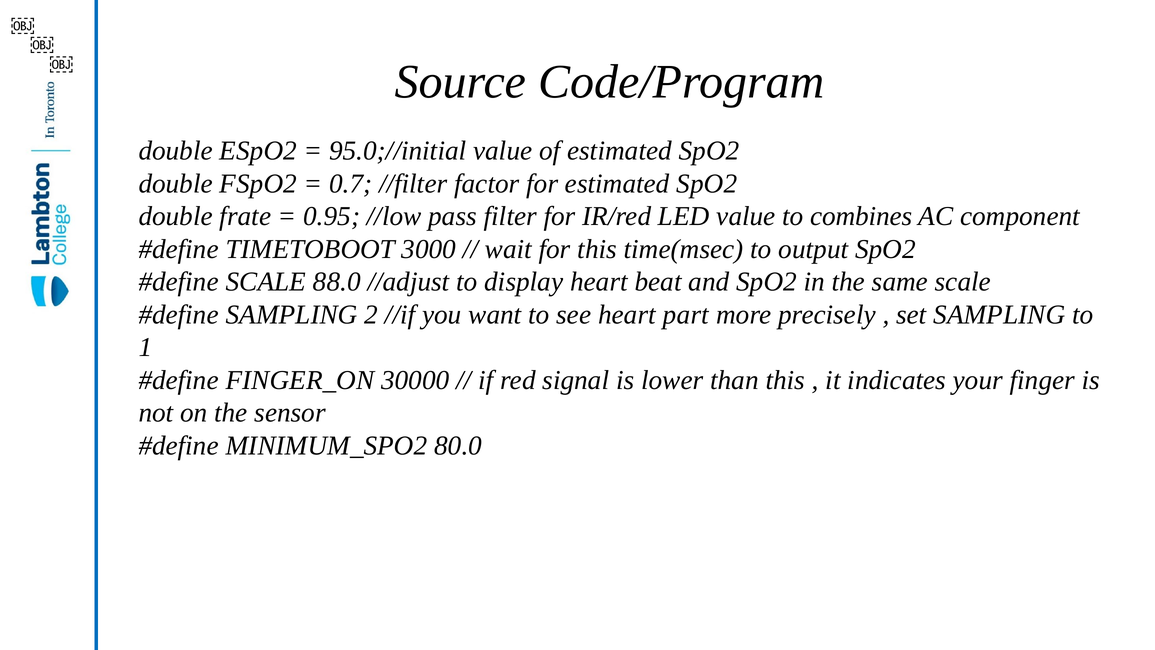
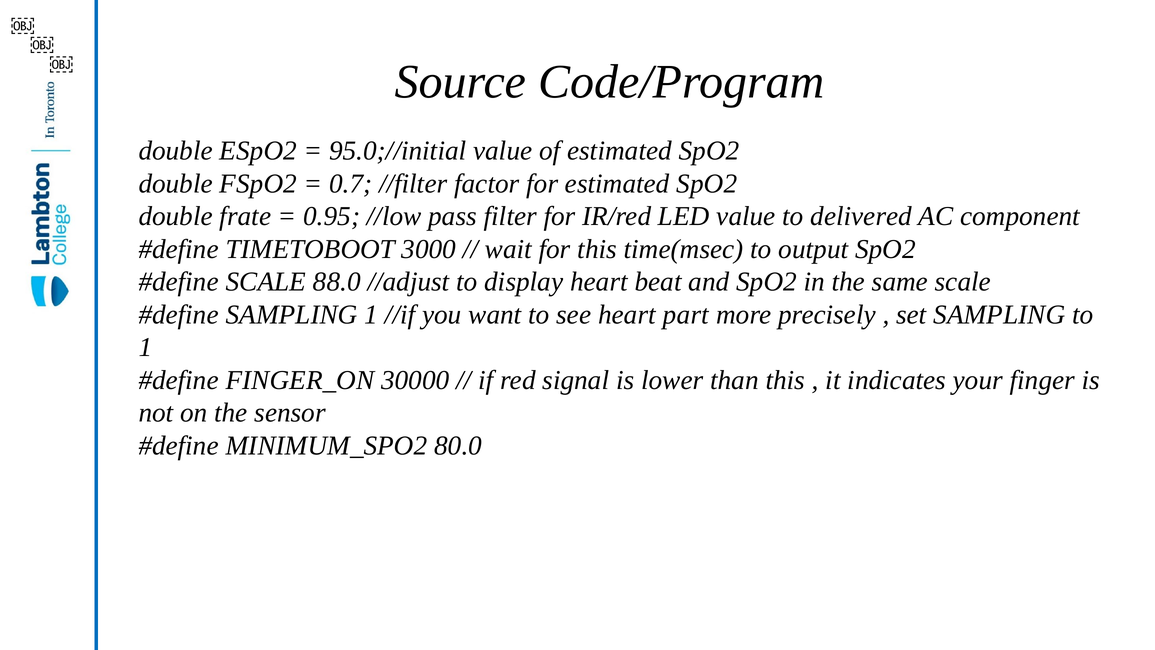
combines: combines -> delivered
SAMPLING 2: 2 -> 1
